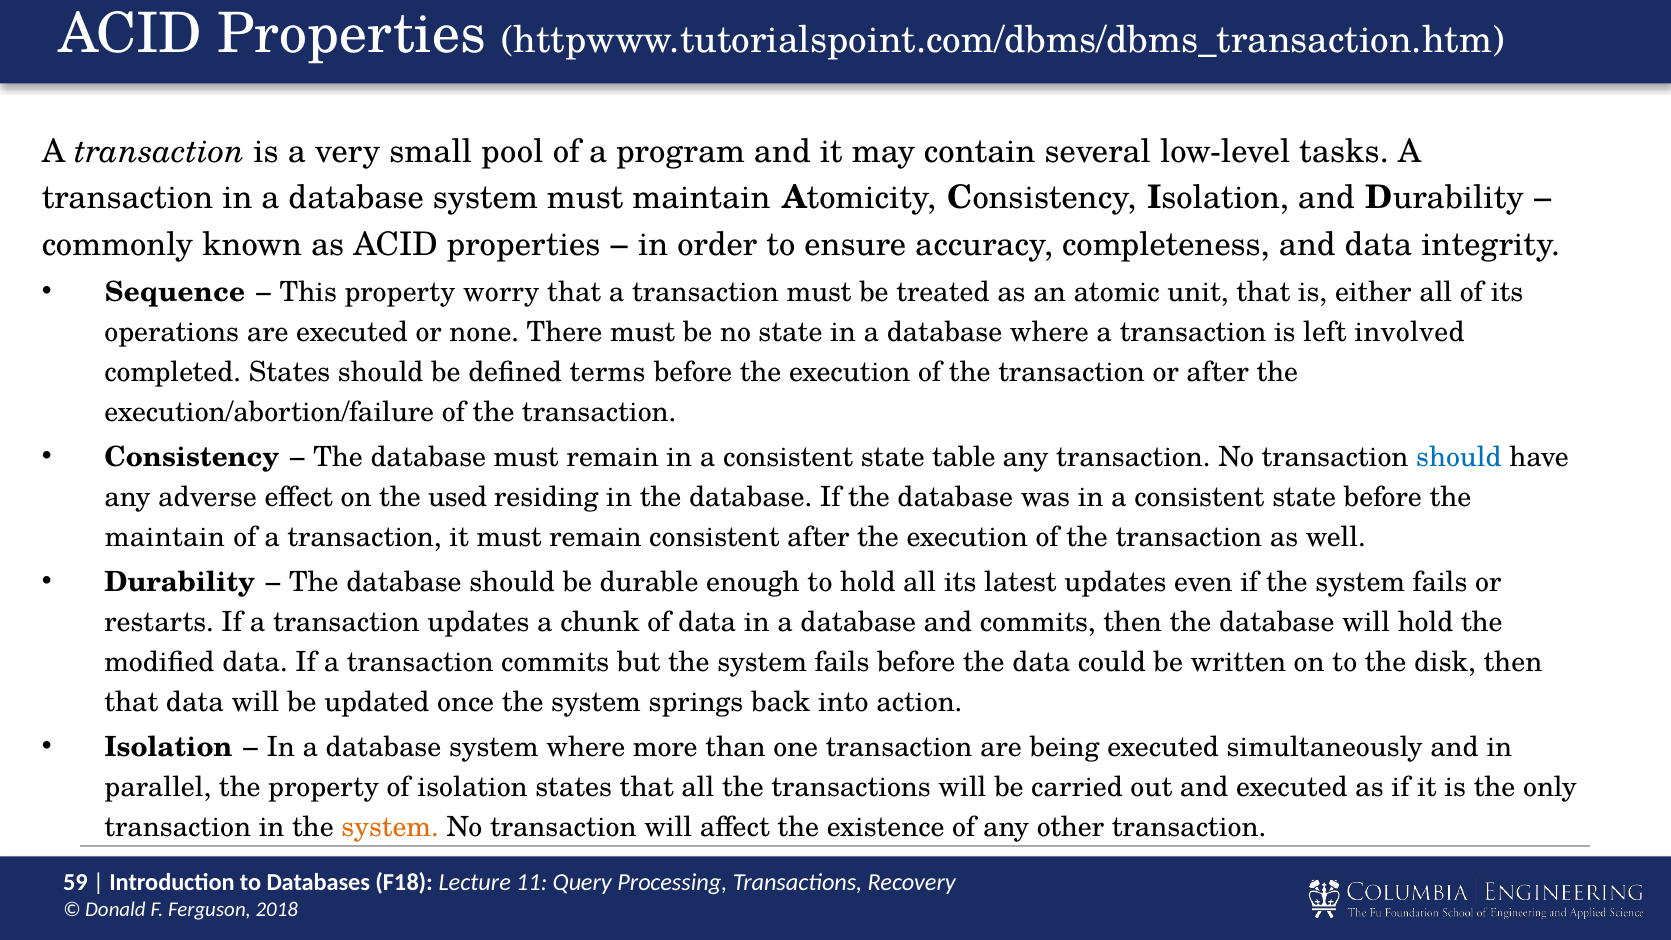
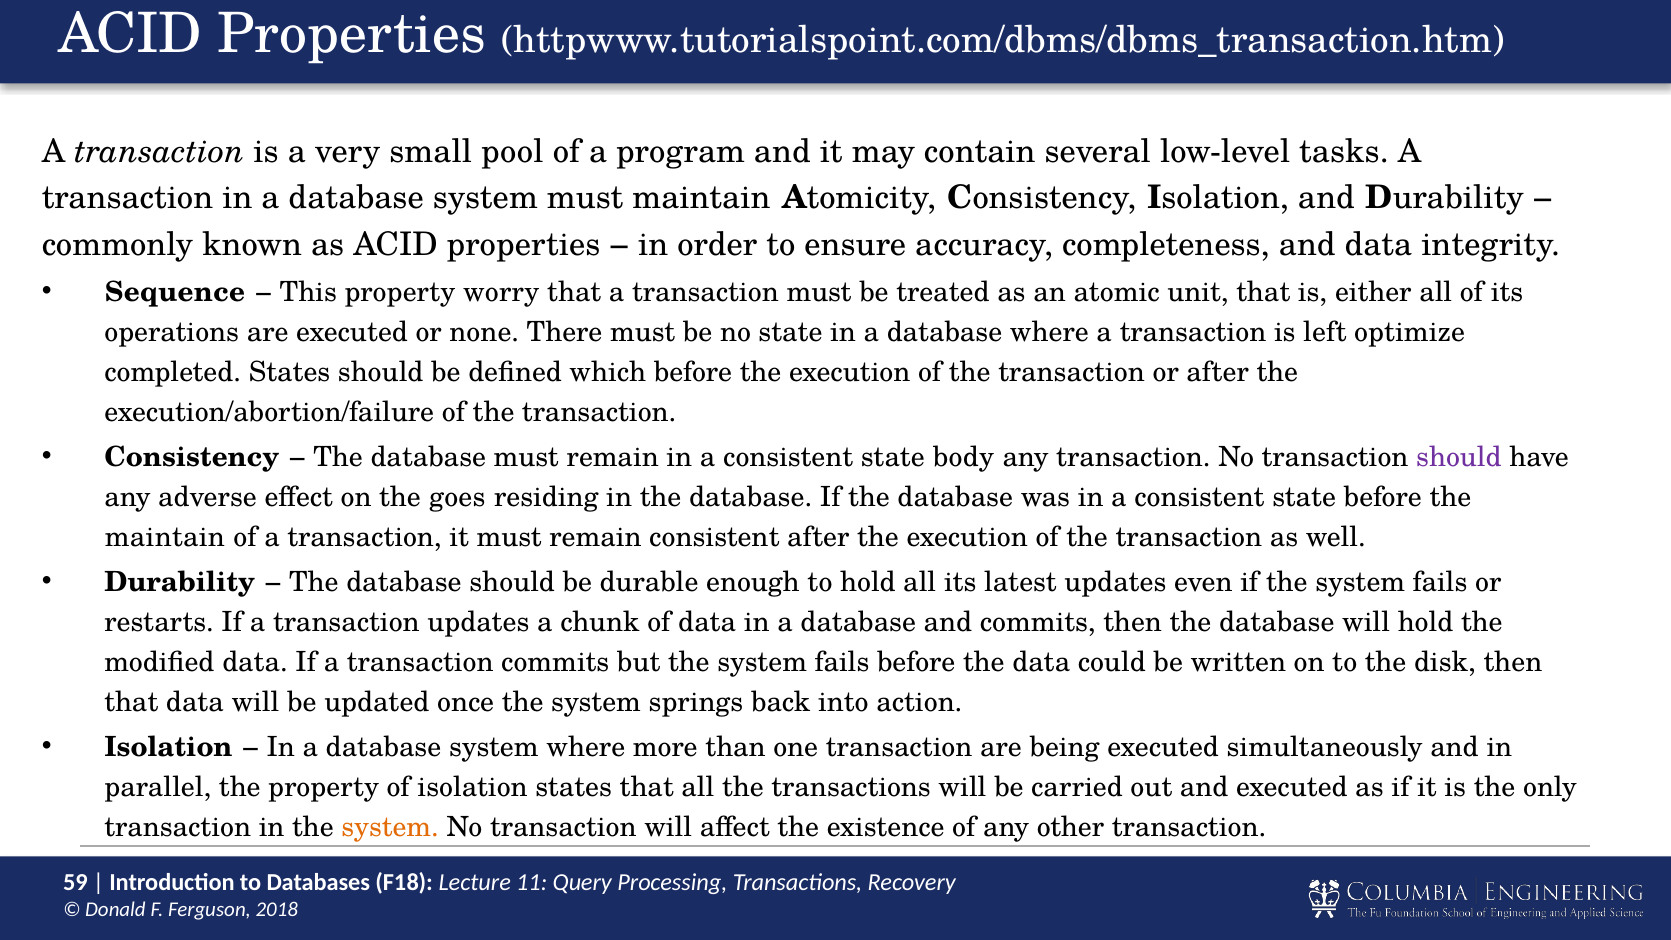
involved: involved -> optimize
terms: terms -> which
table: table -> body
should at (1459, 457) colour: blue -> purple
used: used -> goes
